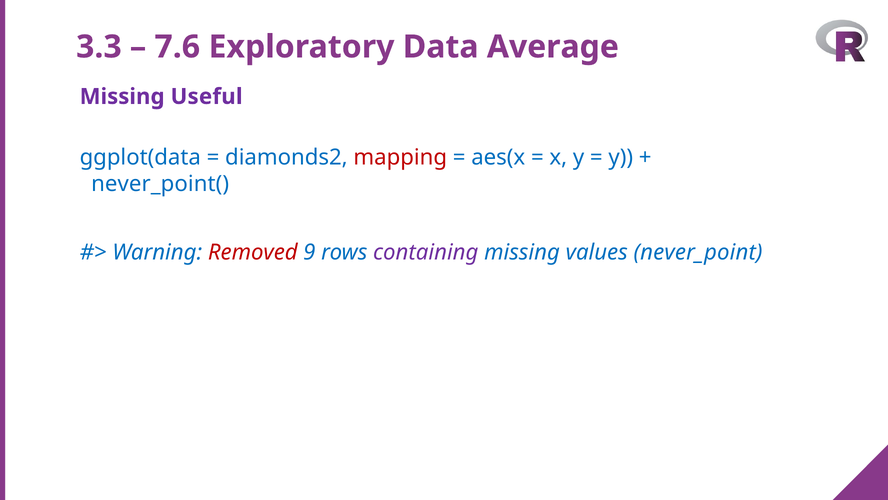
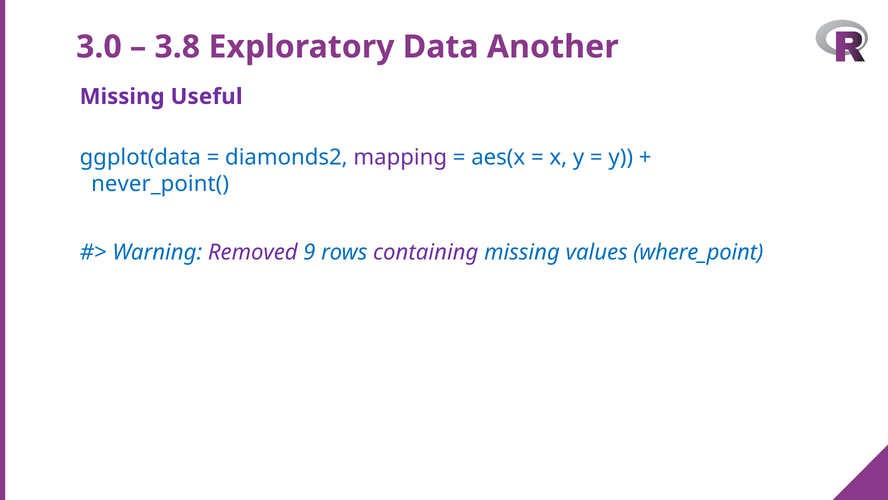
3.3: 3.3 -> 3.0
7.6: 7.6 -> 3.8
Average: Average -> Another
mapping colour: red -> purple
Removed colour: red -> purple
never_point: never_point -> where_point
